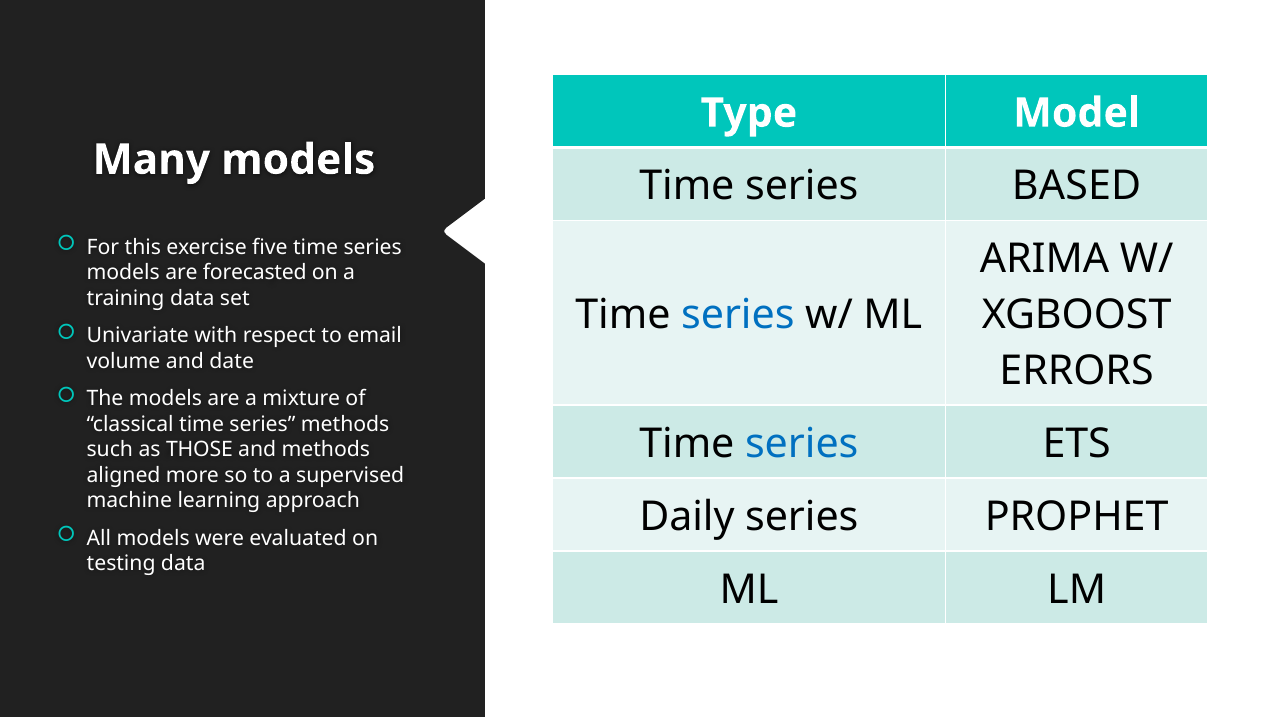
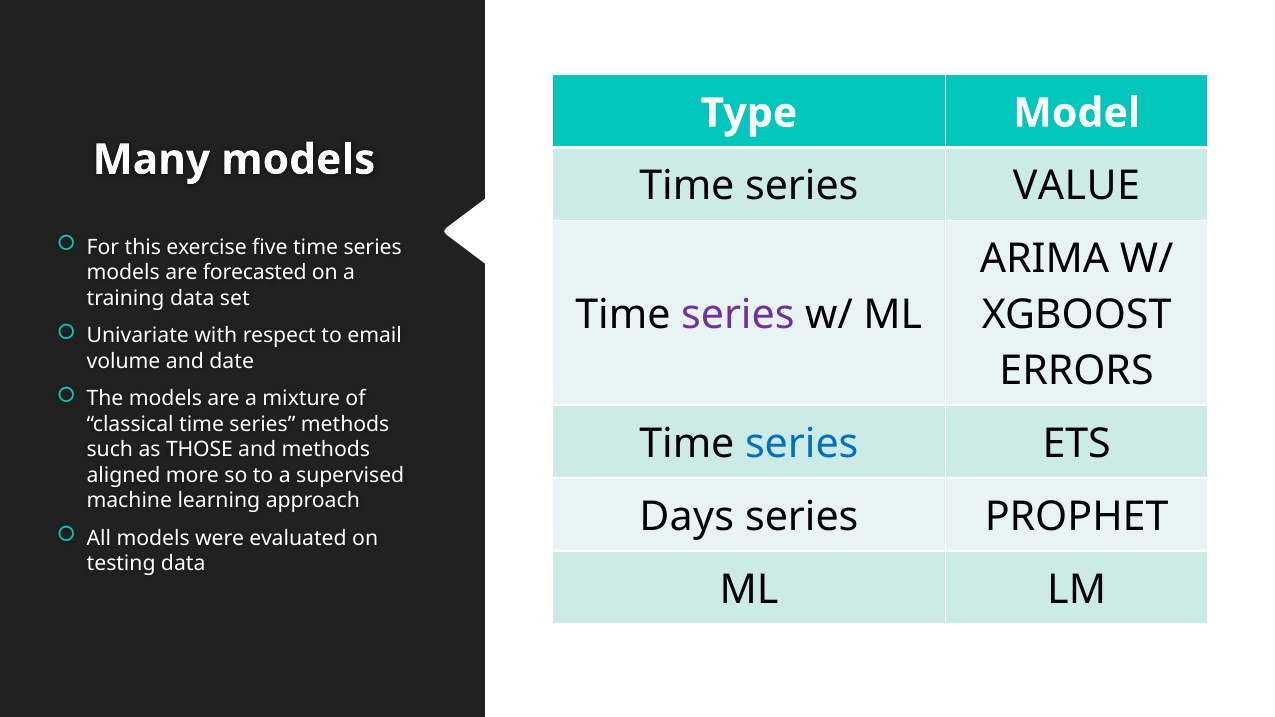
BASED: BASED -> VALUE
series at (738, 315) colour: blue -> purple
Daily: Daily -> Days
